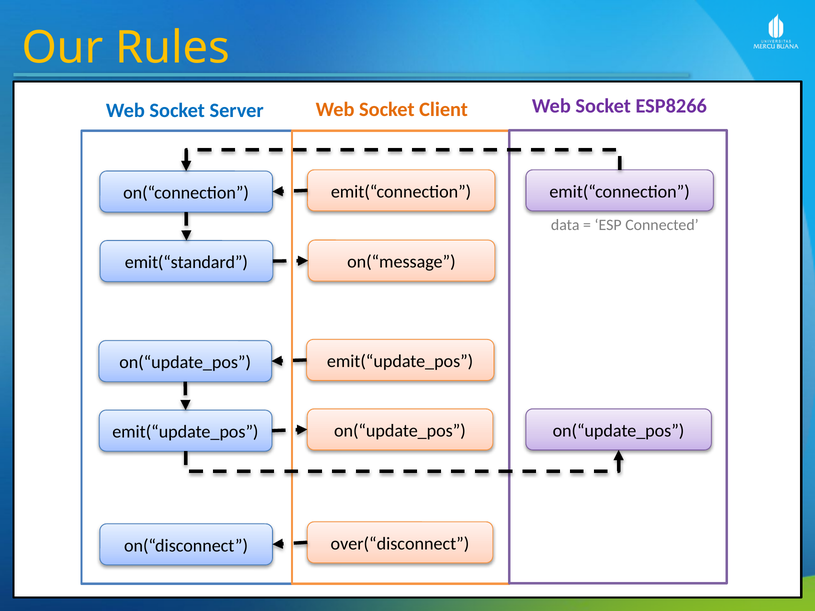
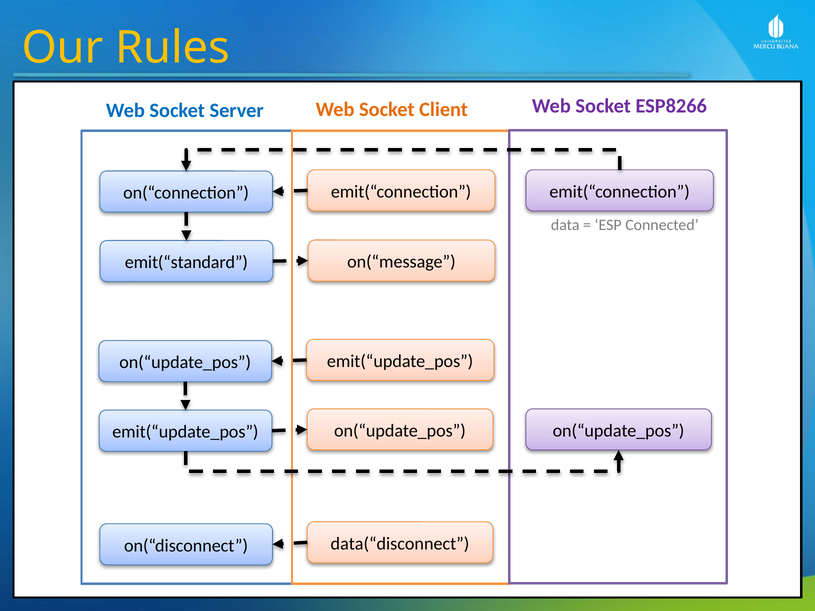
over(“disconnect: over(“disconnect -> data(“disconnect
